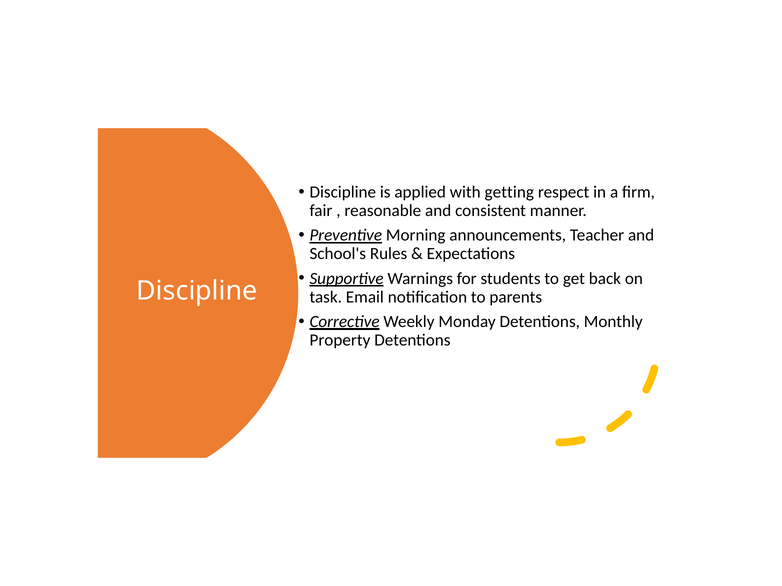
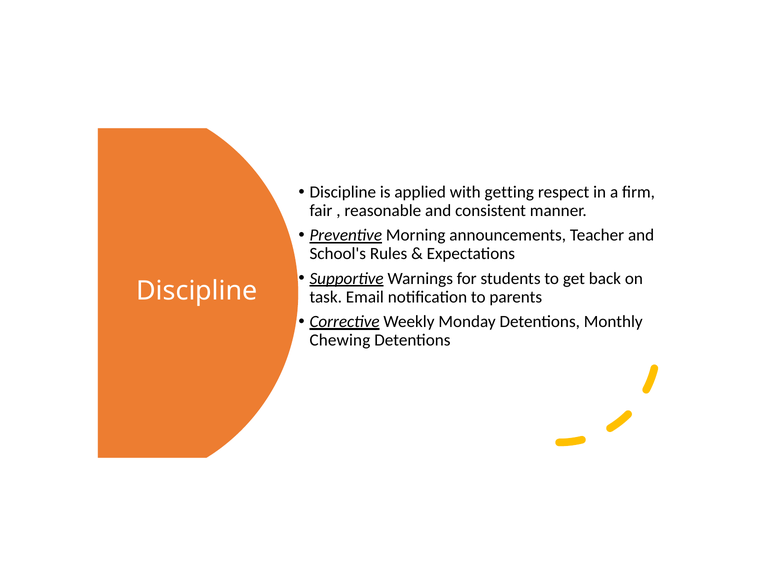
Property: Property -> Chewing
